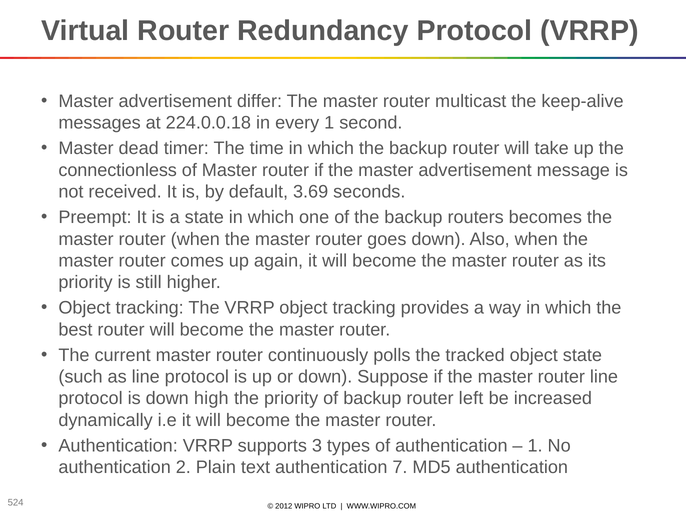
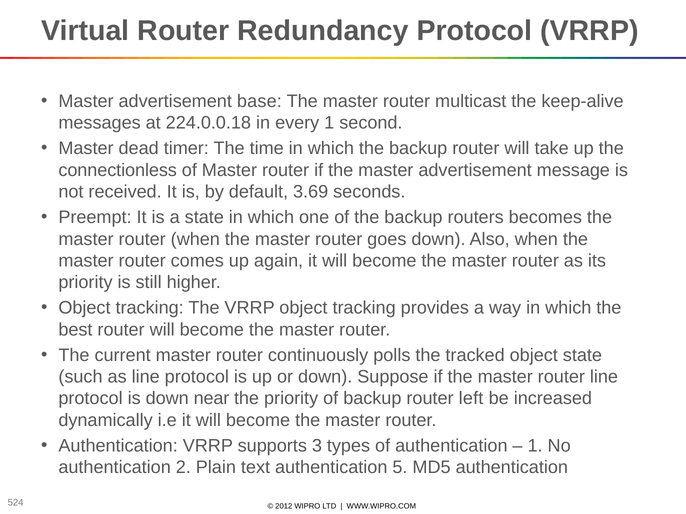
differ: differ -> base
high: high -> near
7: 7 -> 5
